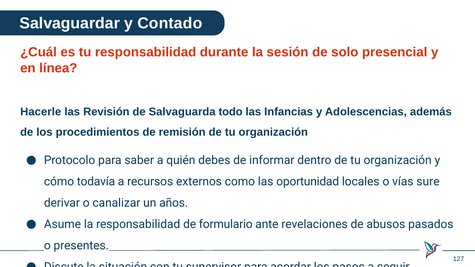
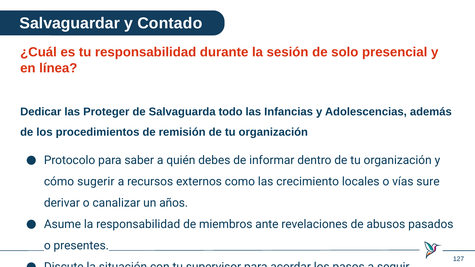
Hacerle: Hacerle -> Dedicar
Revisión: Revisión -> Proteger
todavía: todavía -> sugerir
oportunidad: oportunidad -> crecimiento
formulario: formulario -> miembros
